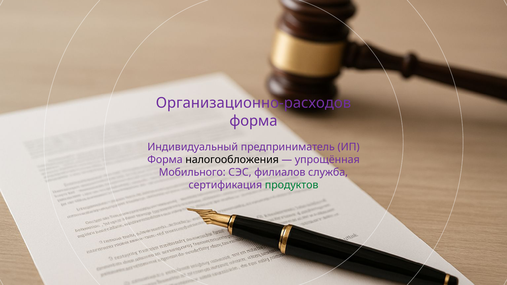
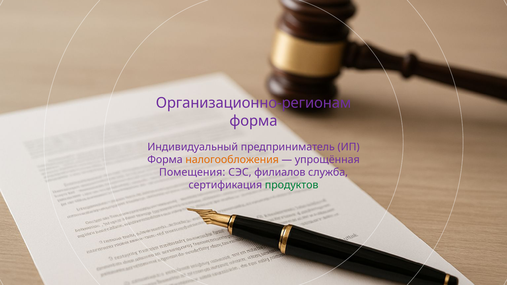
Организационно-расходов: Организационно-расходов -> Организационно-регионам
налогообложения colour: black -> orange
Мобильного: Мобильного -> Помещения
